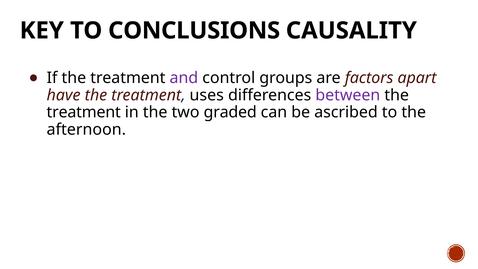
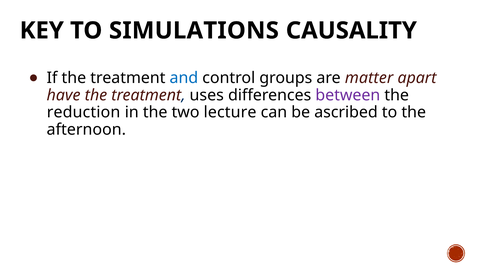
CONCLUSIONS: CONCLUSIONS -> SIMULATIONS
and colour: purple -> blue
factors: factors -> matter
treatment at (84, 112): treatment -> reduction
graded: graded -> lecture
